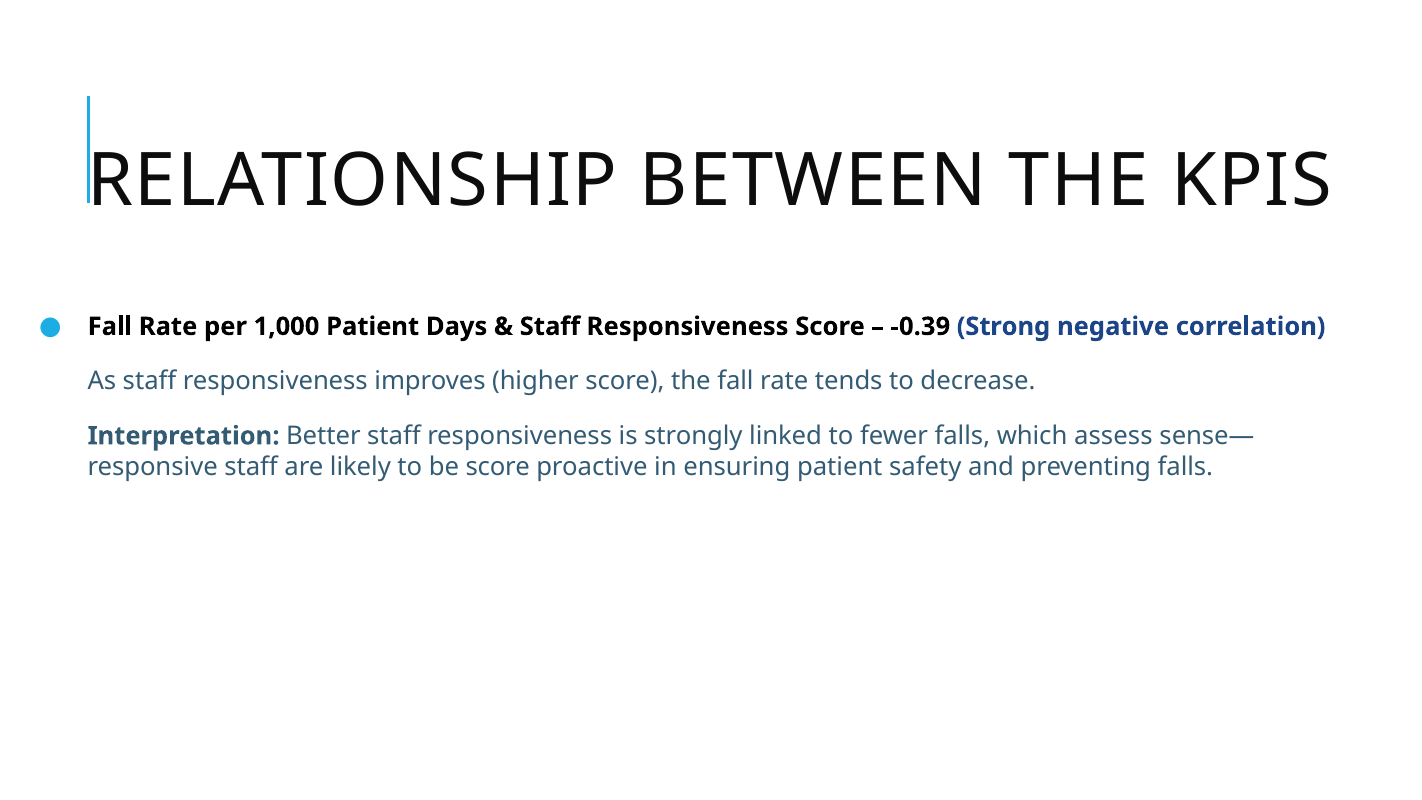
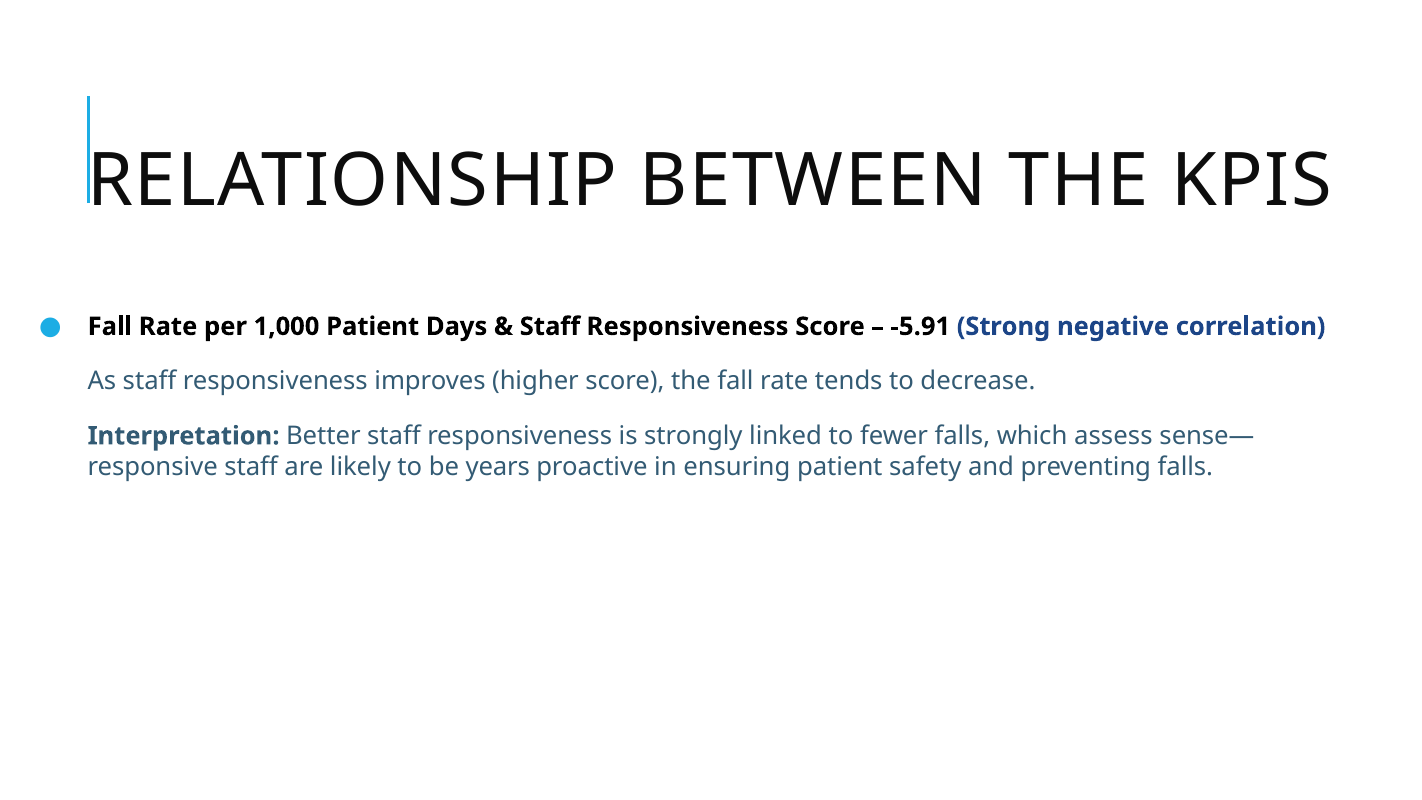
-0.39: -0.39 -> -5.91
be score: score -> years
